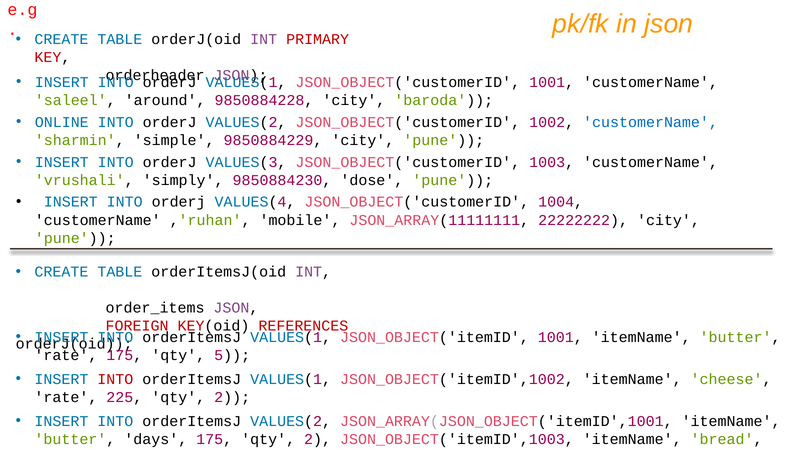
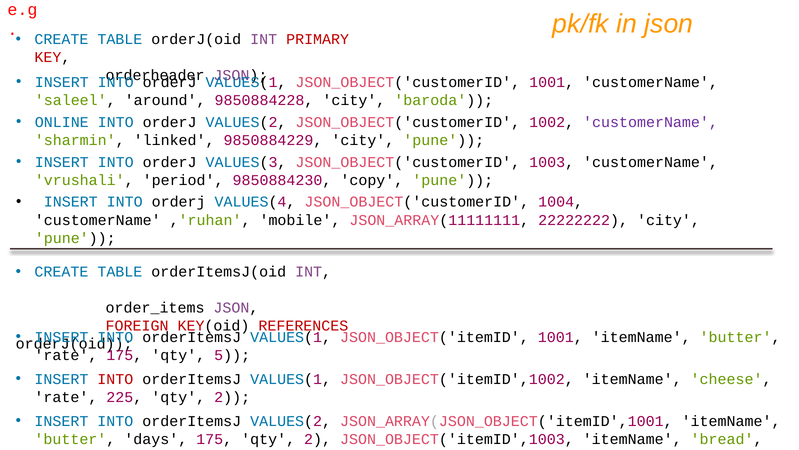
customerName at (651, 122) colour: blue -> purple
simple: simple -> linked
simply: simply -> period
dose: dose -> copy
